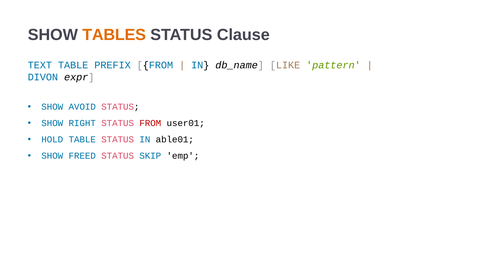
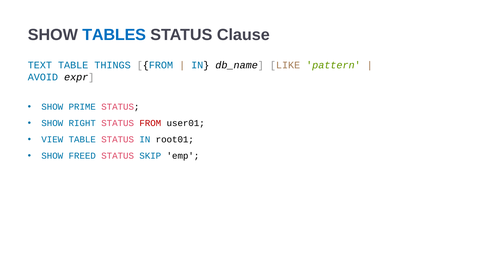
TABLES colour: orange -> blue
PREFIX: PREFIX -> THINGS
DIVON: DIVON -> AVOID
AVOID: AVOID -> PRIME
HOLD: HOLD -> VIEW
able01: able01 -> root01
